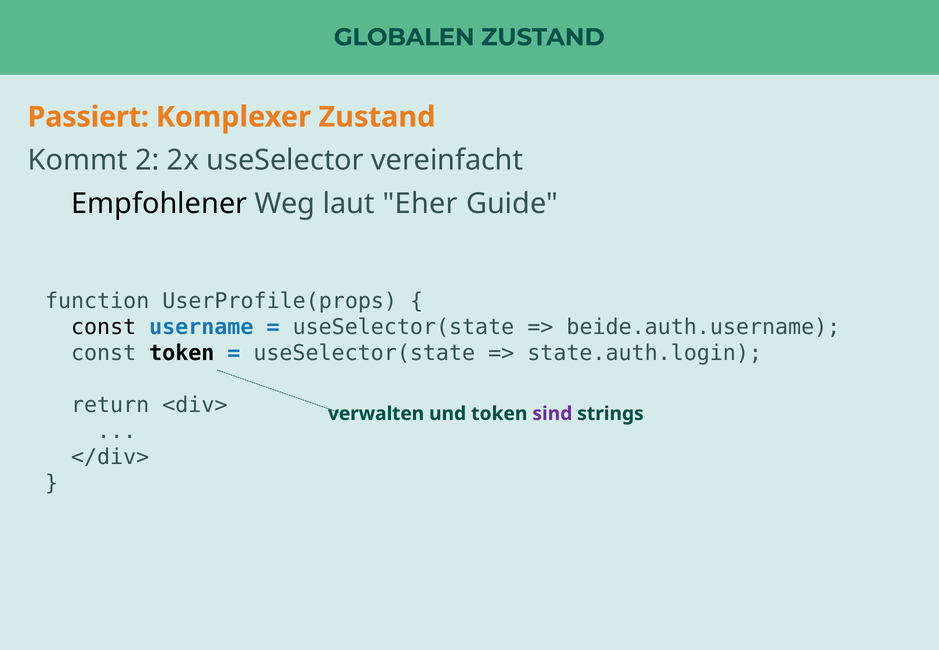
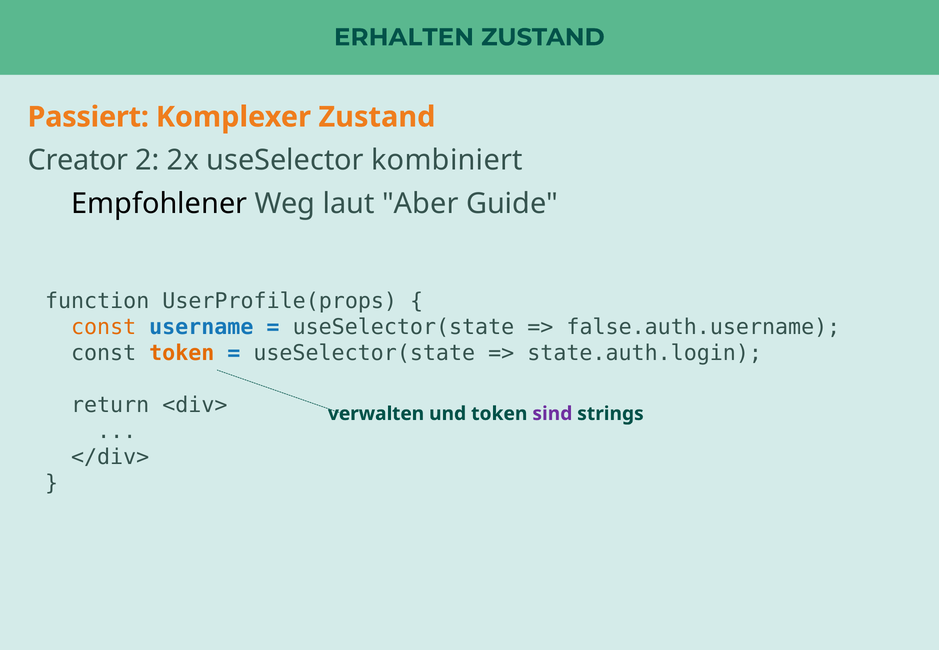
GLOBALEN: GLOBALEN -> ERHALTEN
Kommt: Kommt -> Creator
vereinfacht: vereinfacht -> kombiniert
Eher: Eher -> Aber
const at (104, 327) colour: black -> orange
beide.auth.username: beide.auth.username -> false.auth.username
token at (182, 353) colour: black -> orange
